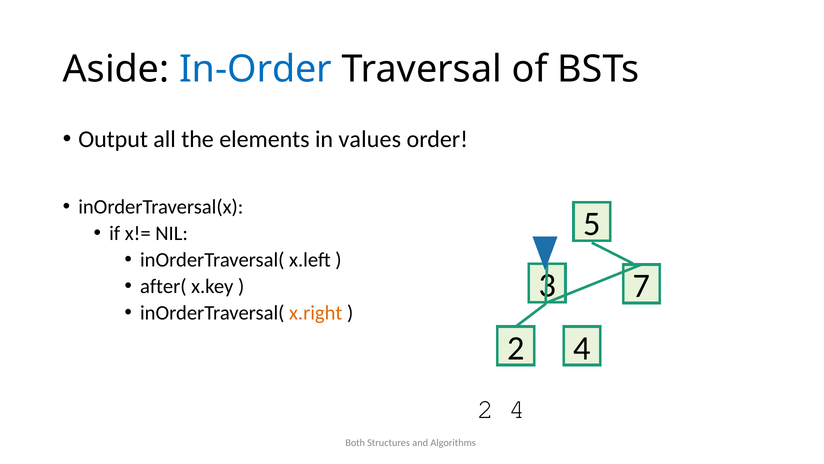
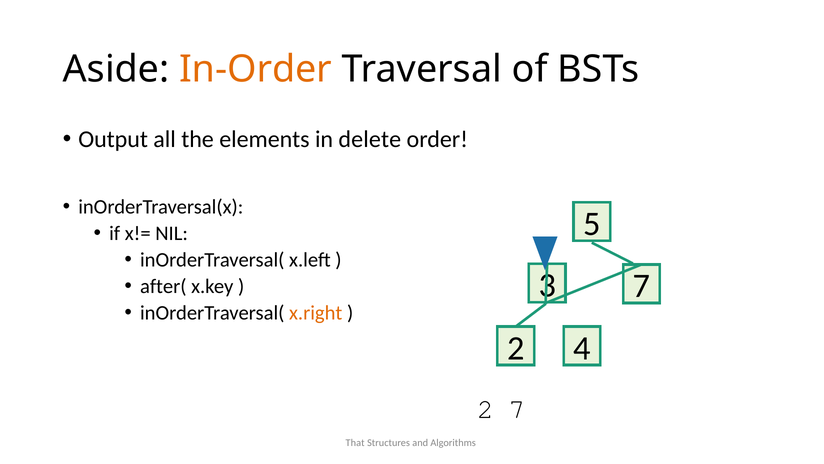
In-Order colour: blue -> orange
values: values -> delete
4 at (517, 409): 4 -> 7
Both: Both -> That
